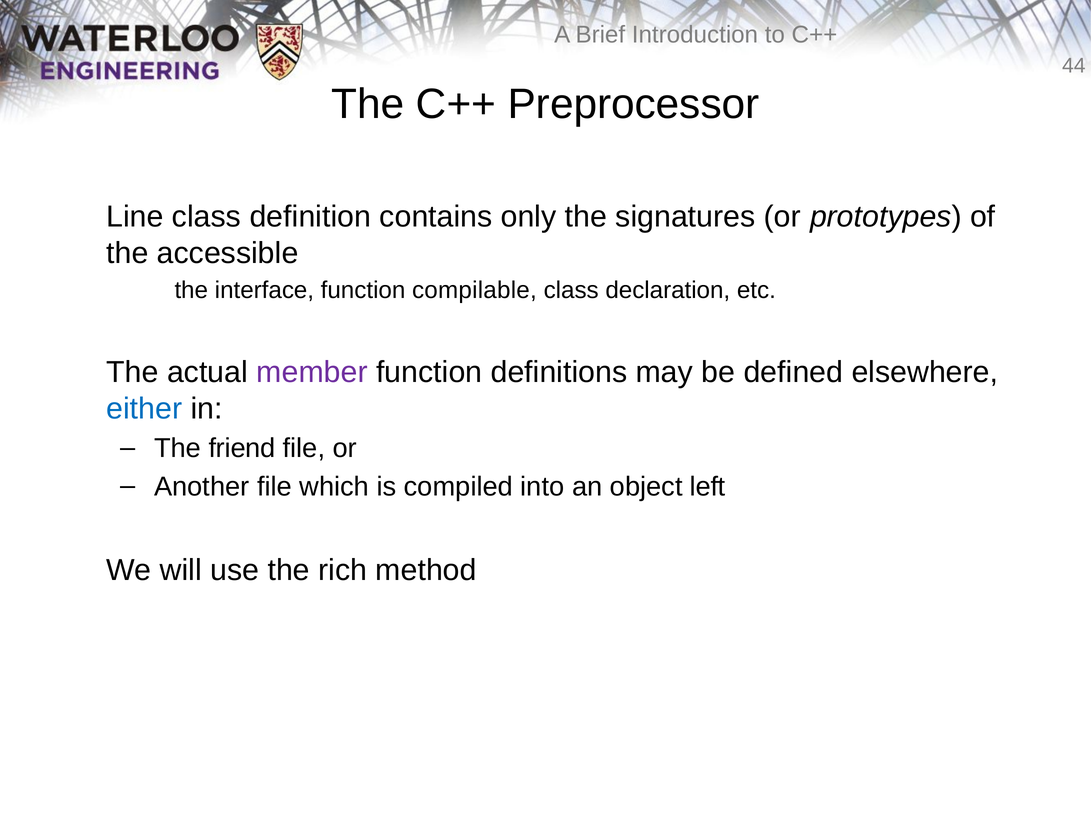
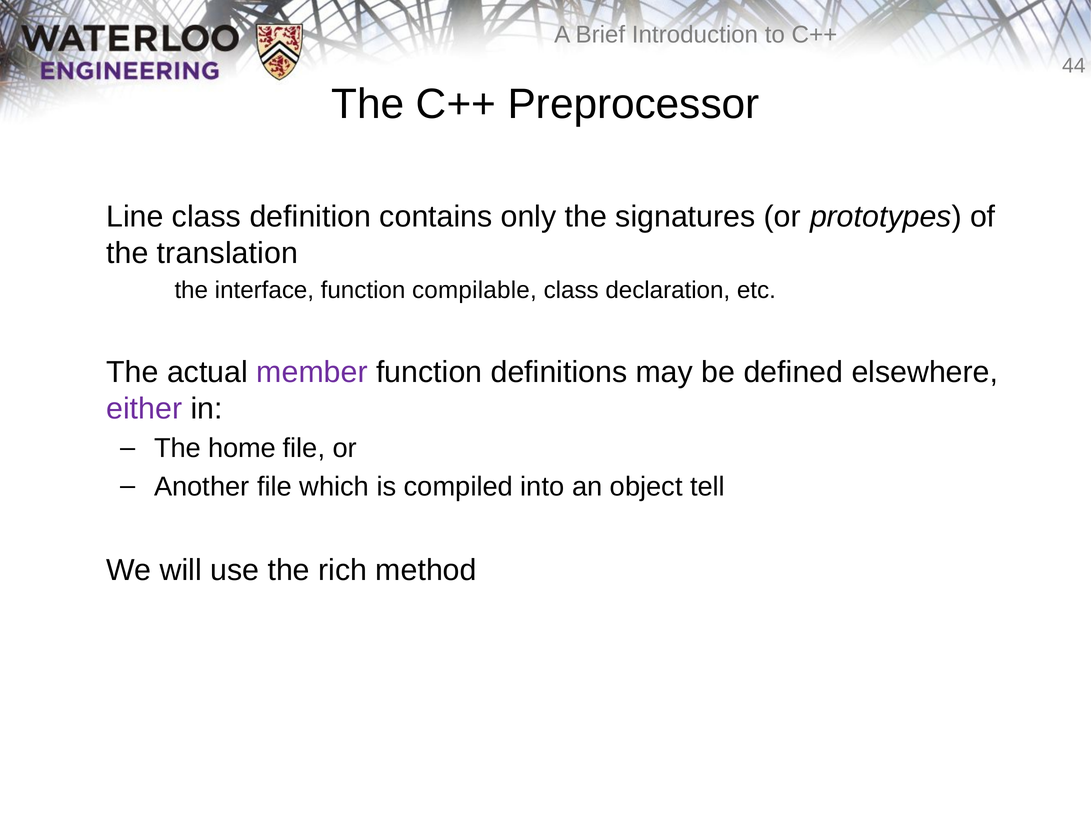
accessible: accessible -> translation
either colour: blue -> purple
friend: friend -> home
left: left -> tell
